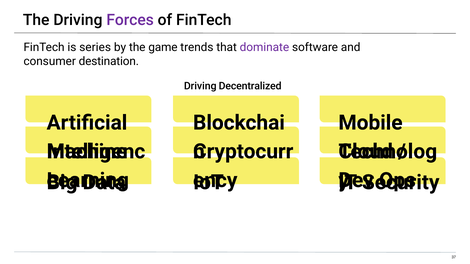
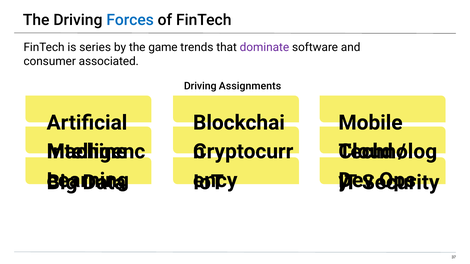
Forces colour: purple -> blue
destination: destination -> associated
Decentralized: Decentralized -> Assignments
